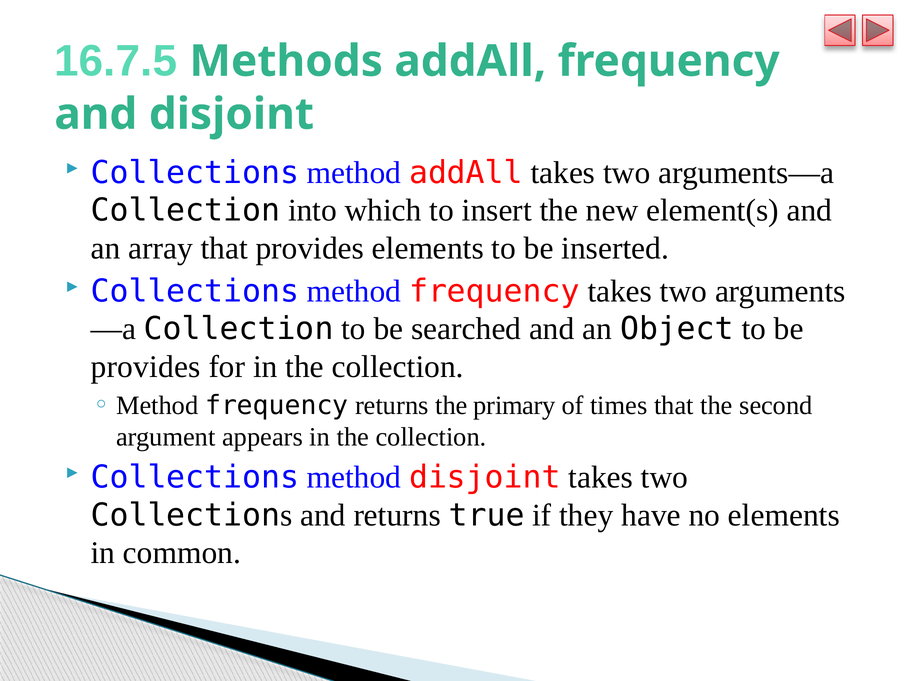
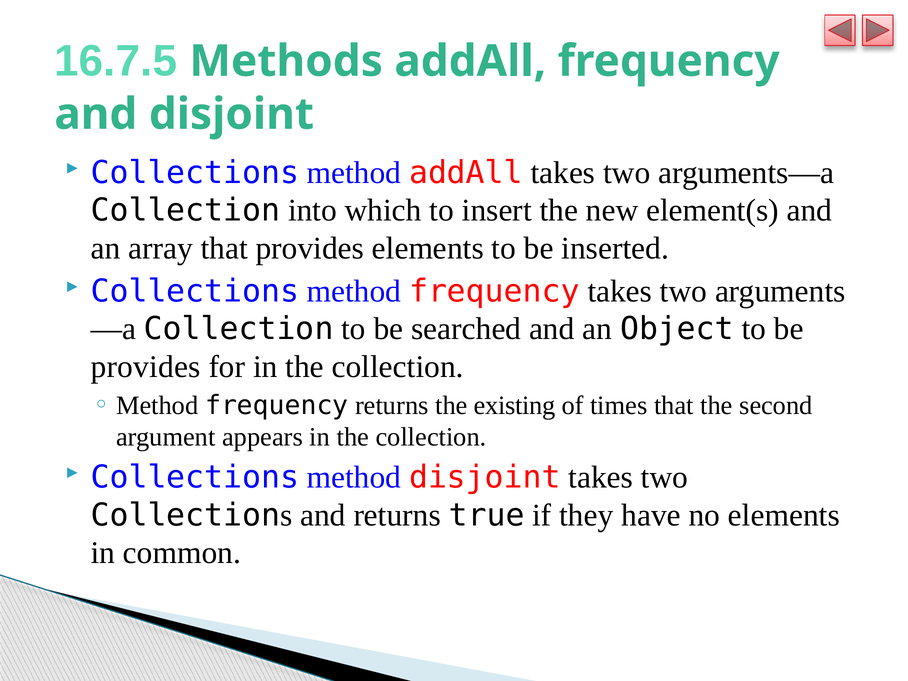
primary: primary -> existing
